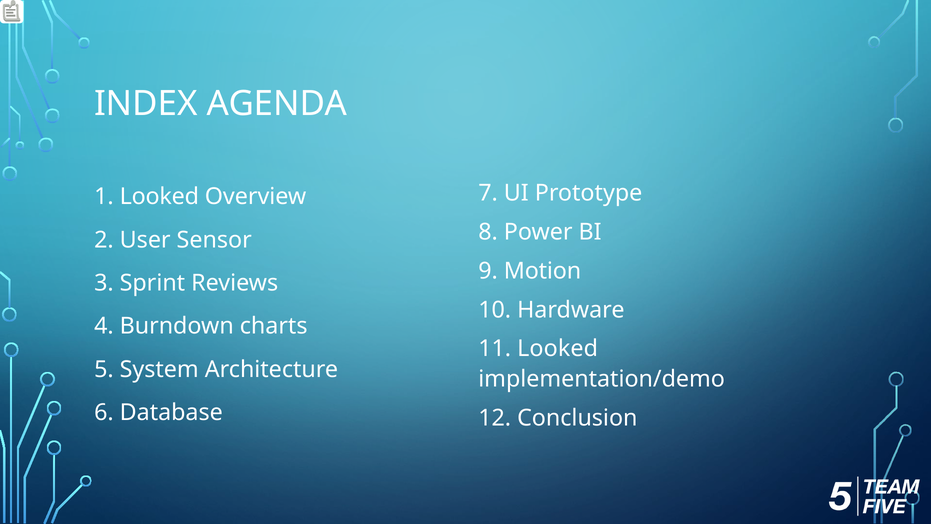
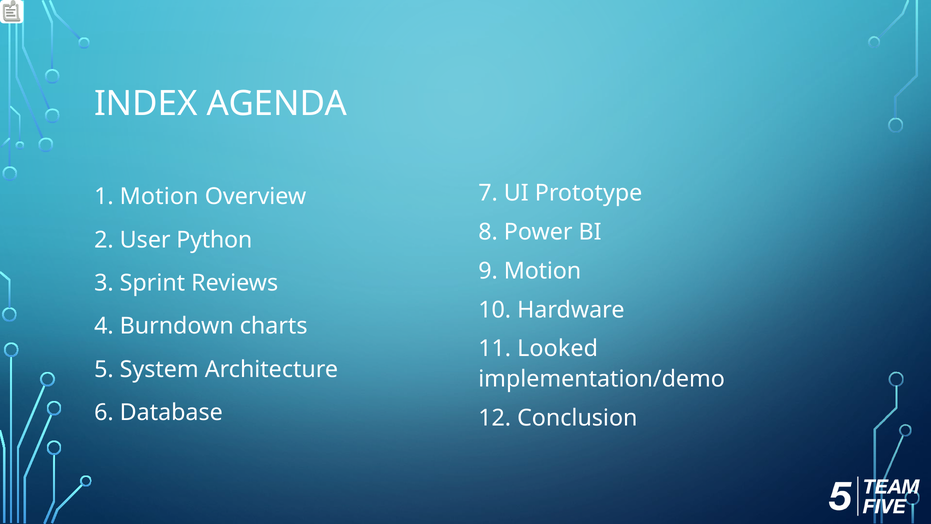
1 Looked: Looked -> Motion
Sensor: Sensor -> Python
